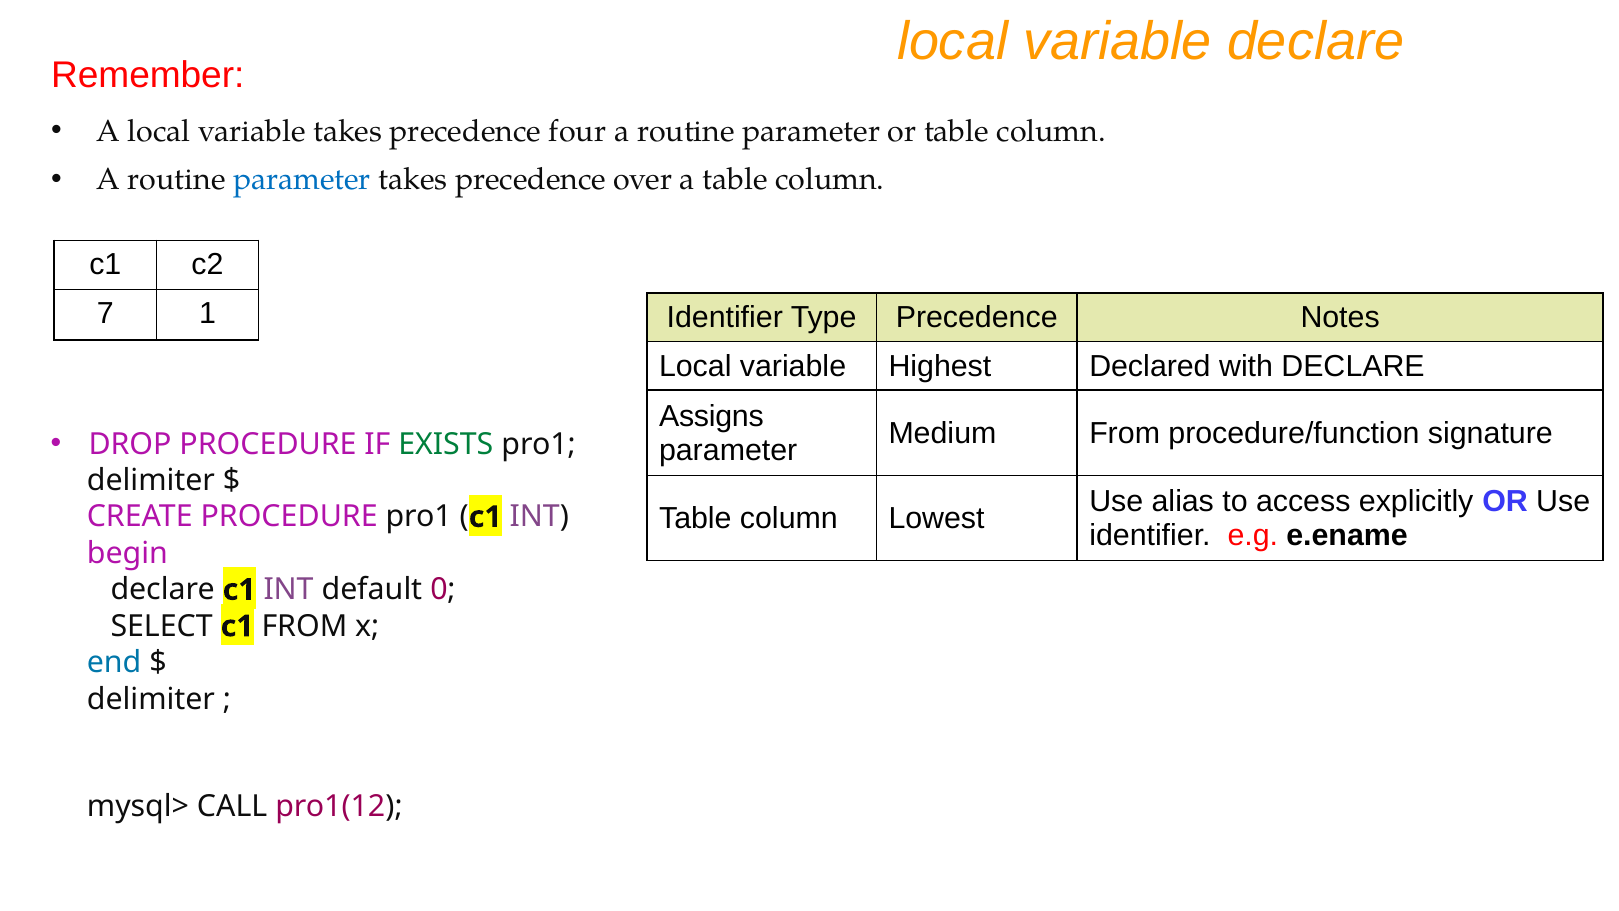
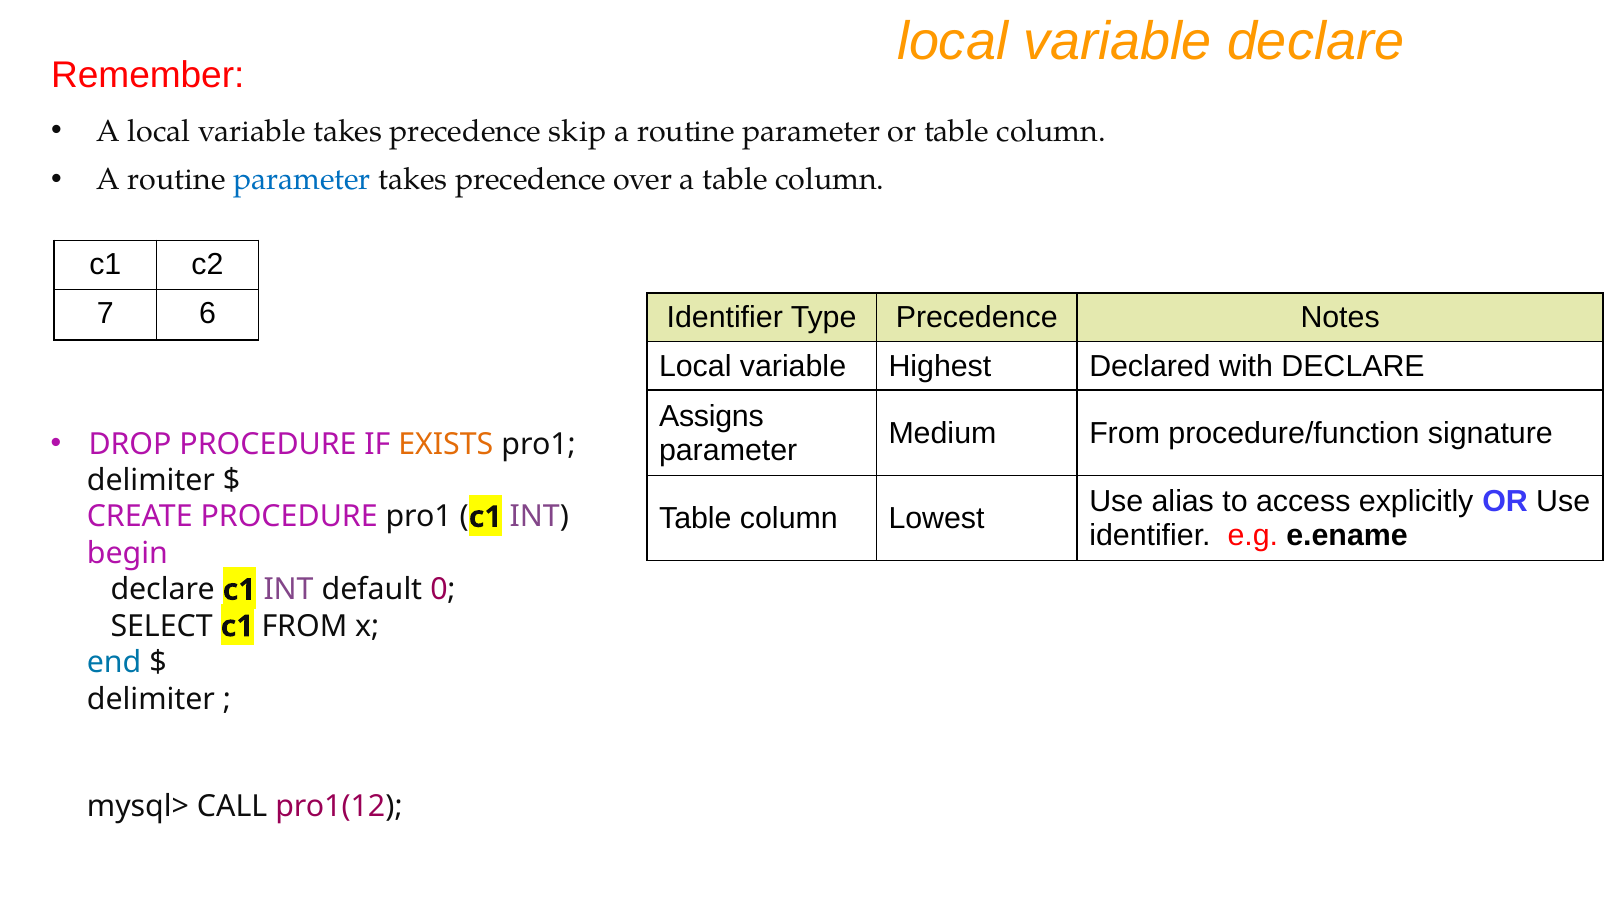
four: four -> skip
1: 1 -> 6
EXISTS colour: green -> orange
